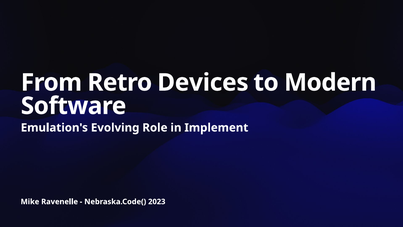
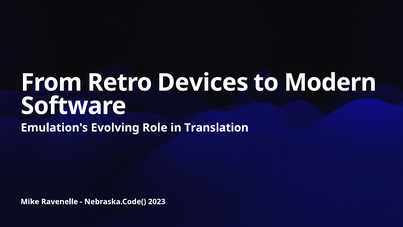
Implement: Implement -> Translation
